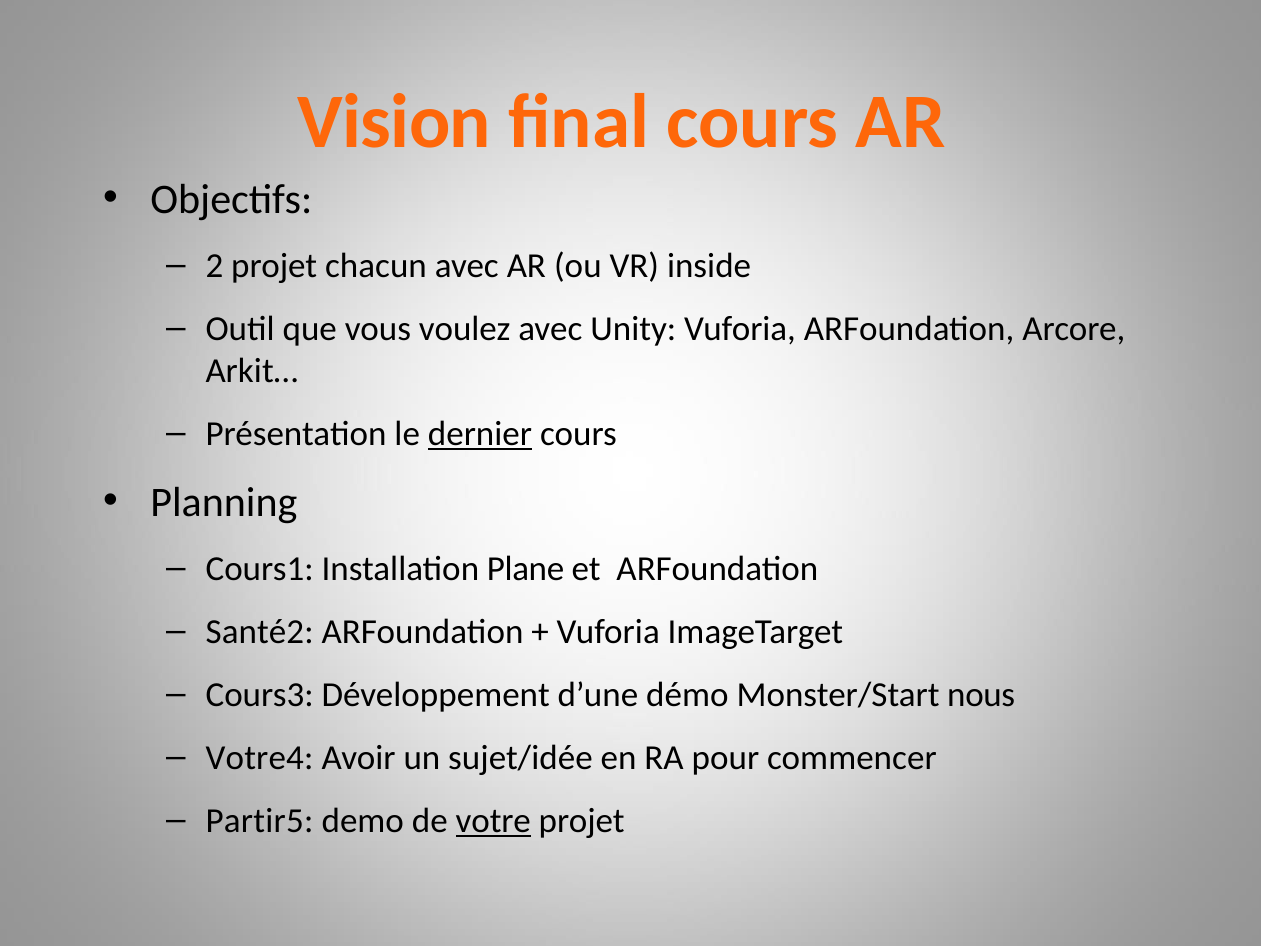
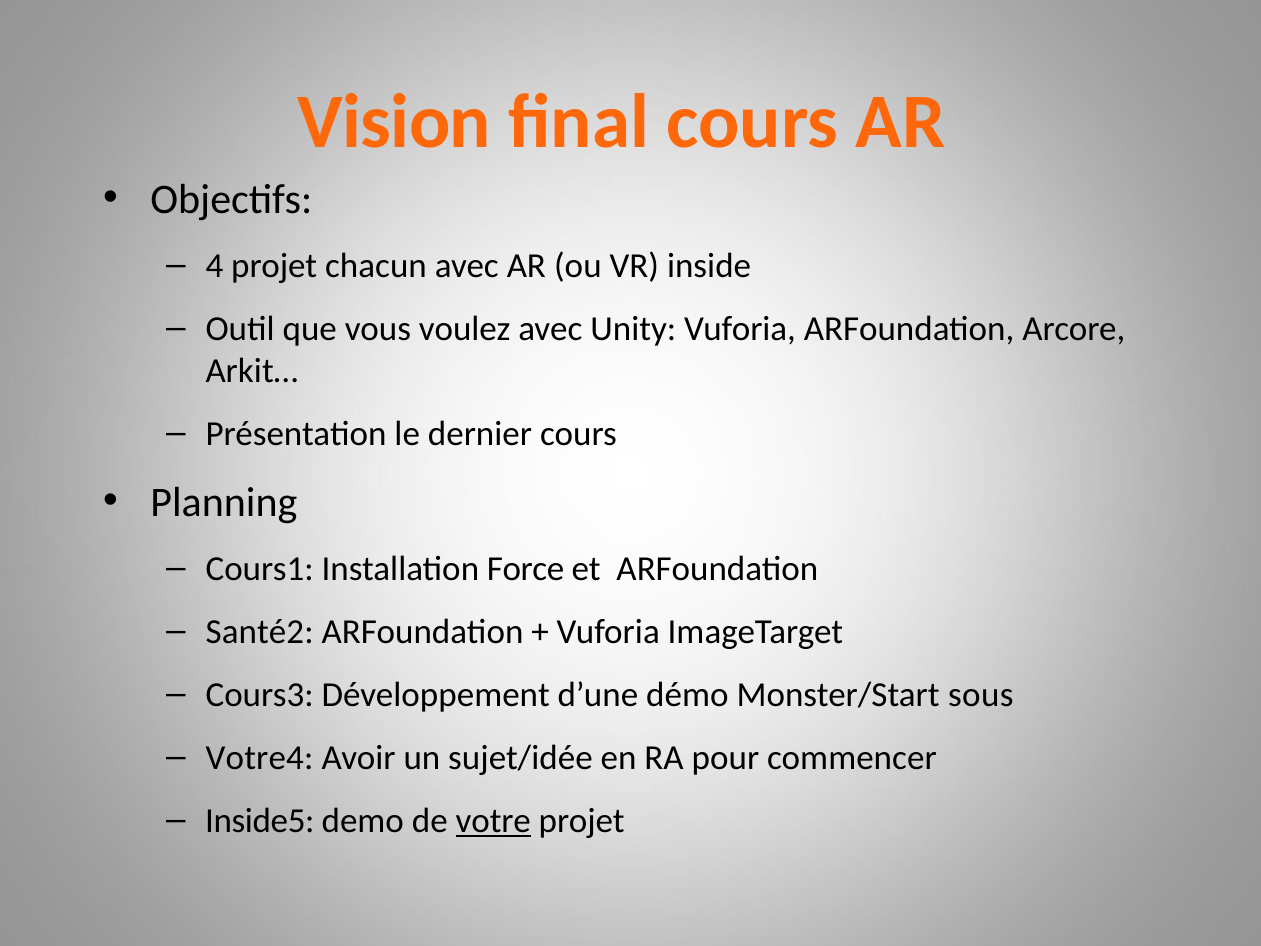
2: 2 -> 4
dernier underline: present -> none
Plane: Plane -> Force
nous: nous -> sous
Partir5: Partir5 -> Inside5
